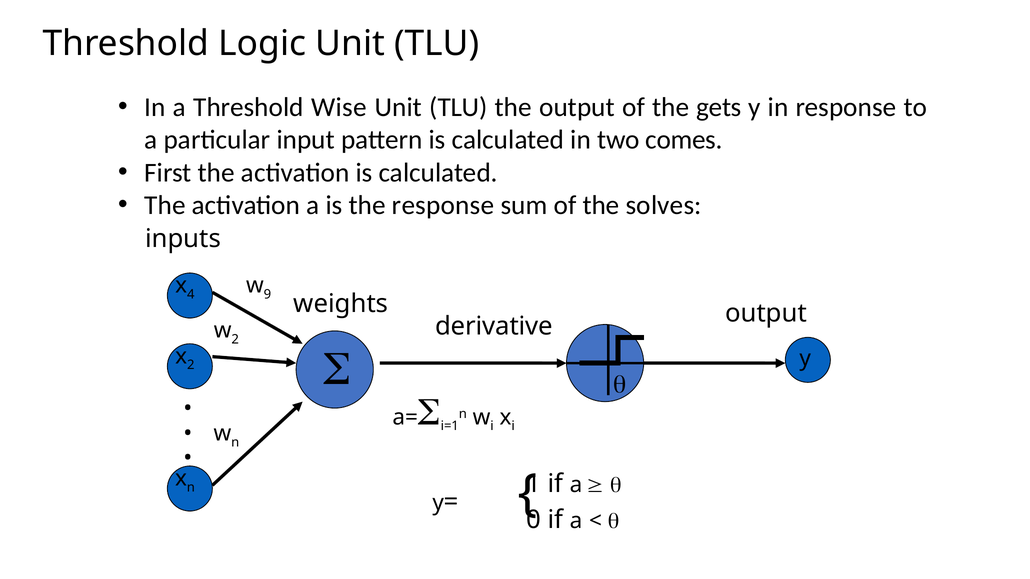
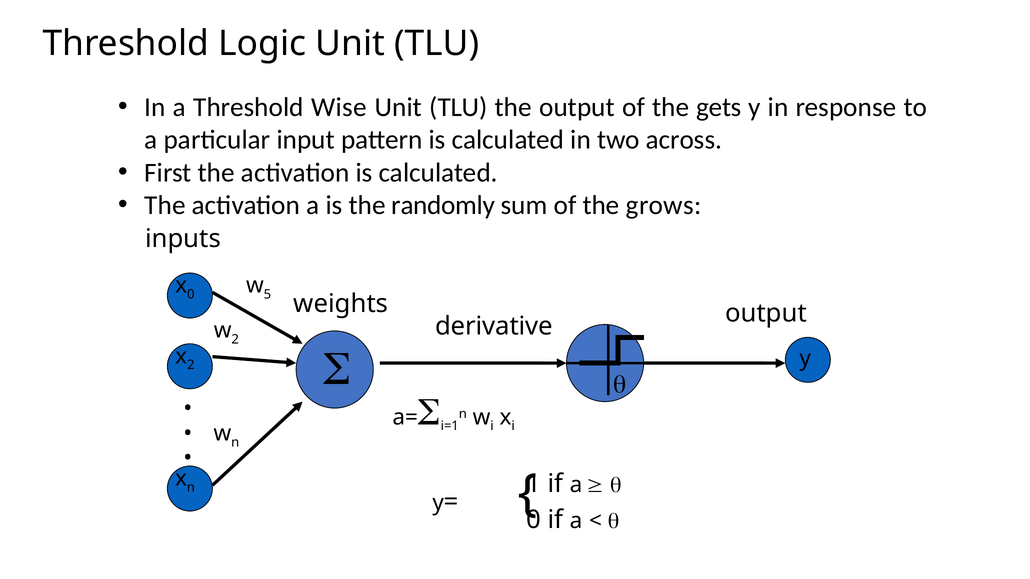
comes: comes -> across
the response: response -> randomly
solves: solves -> grows
4 at (191, 294): 4 -> 0
9: 9 -> 5
